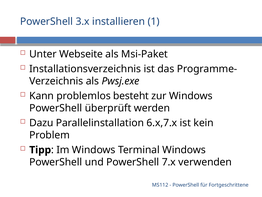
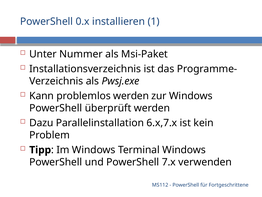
3.x: 3.x -> 0.x
Webseite: Webseite -> Nummer
problemlos besteht: besteht -> werden
